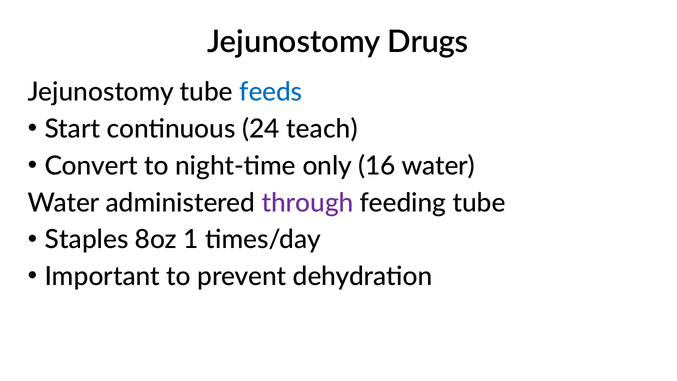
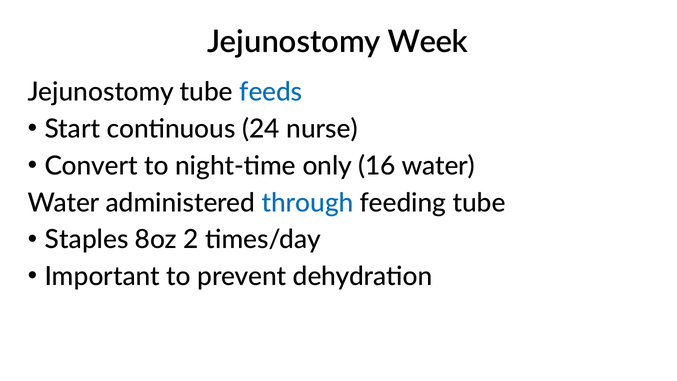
Drugs: Drugs -> Week
teach: teach -> nurse
through colour: purple -> blue
1: 1 -> 2
